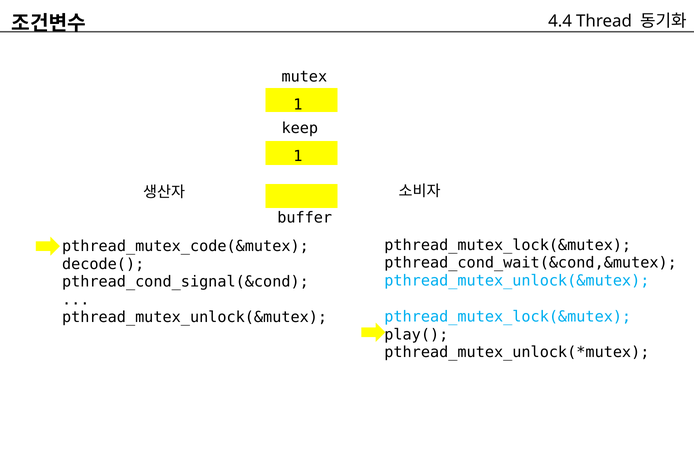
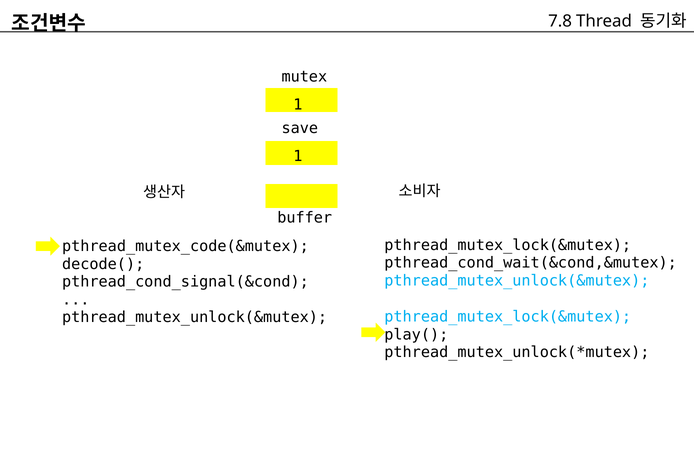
4.4: 4.4 -> 7.8
keep: keep -> save
